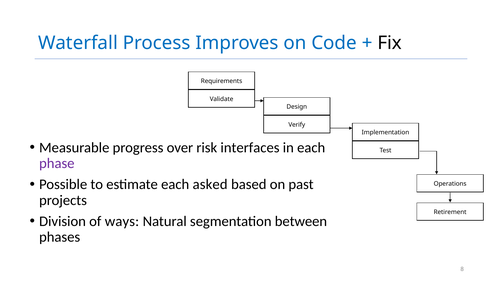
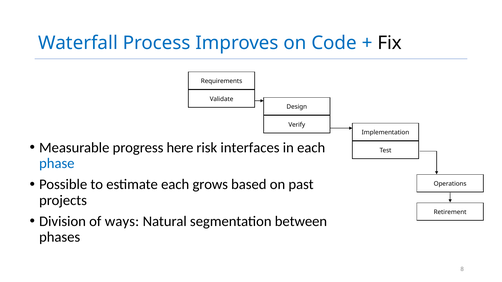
over: over -> here
phase colour: purple -> blue
asked: asked -> grows
